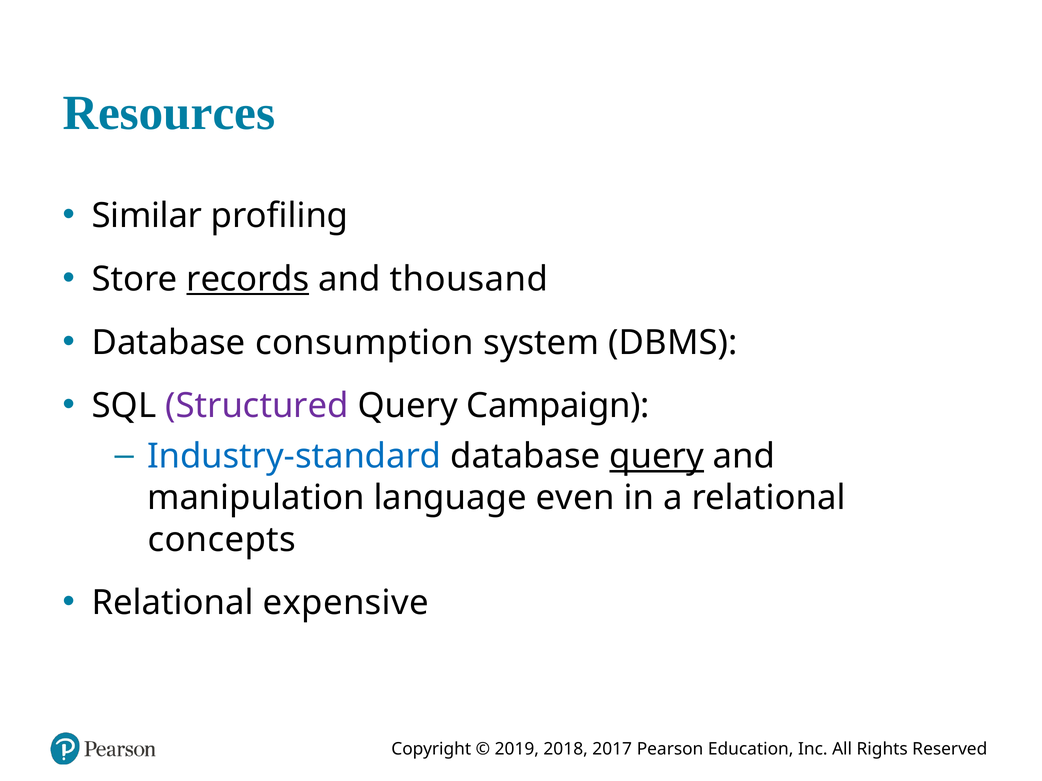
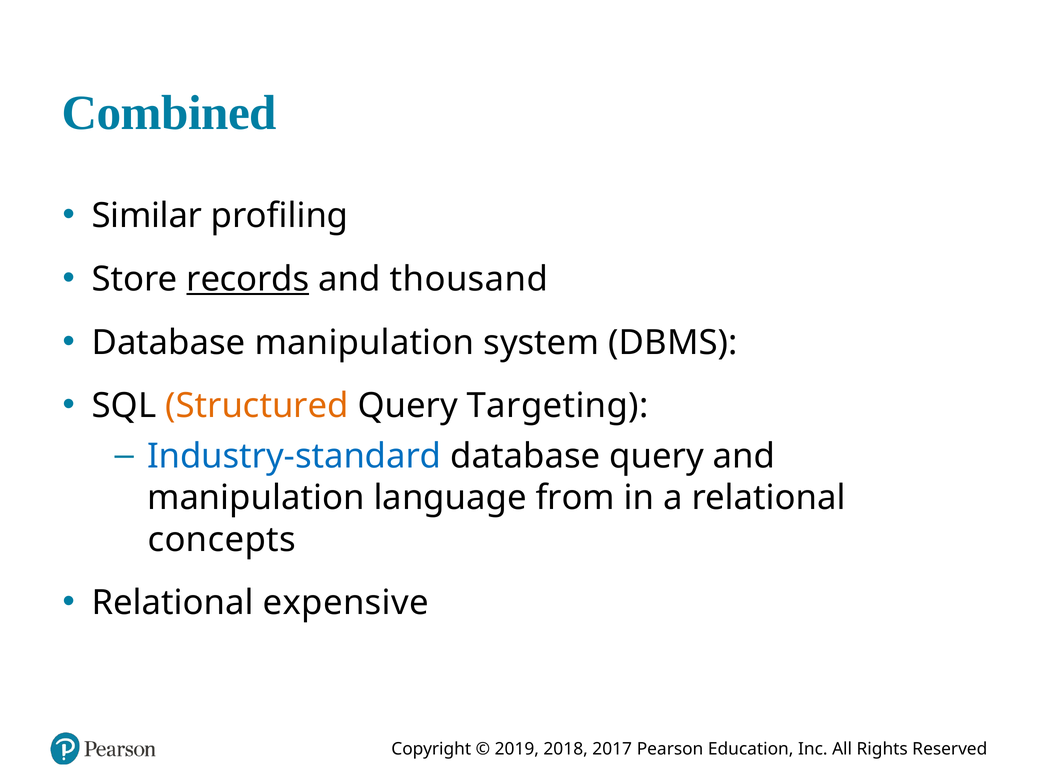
Resources: Resources -> Combined
Database consumption: consumption -> manipulation
Structured colour: purple -> orange
Campaign: Campaign -> Targeting
query at (657, 457) underline: present -> none
even: even -> from
